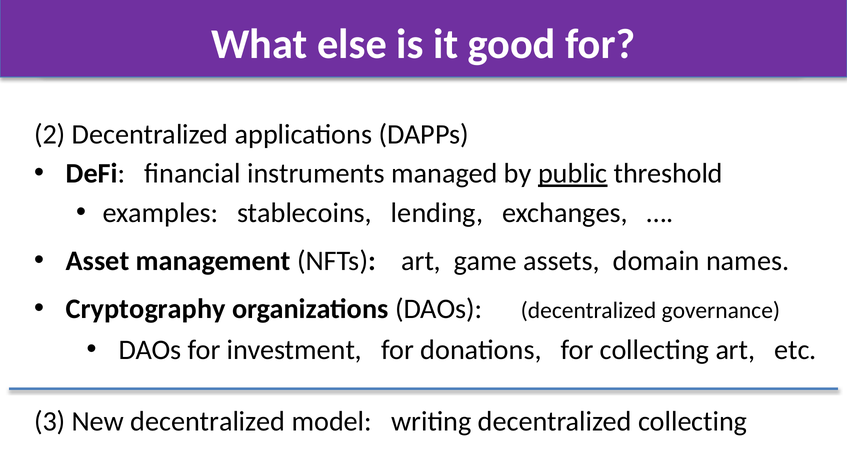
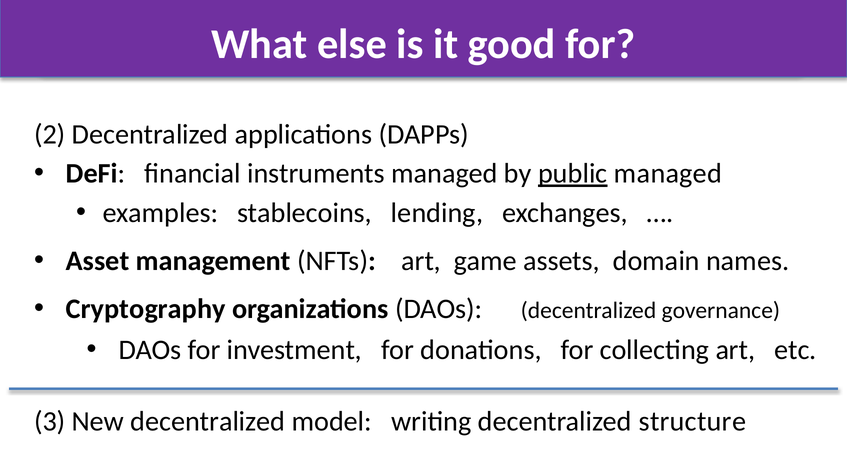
public threshold: threshold -> managed
decentralized collecting: collecting -> structure
